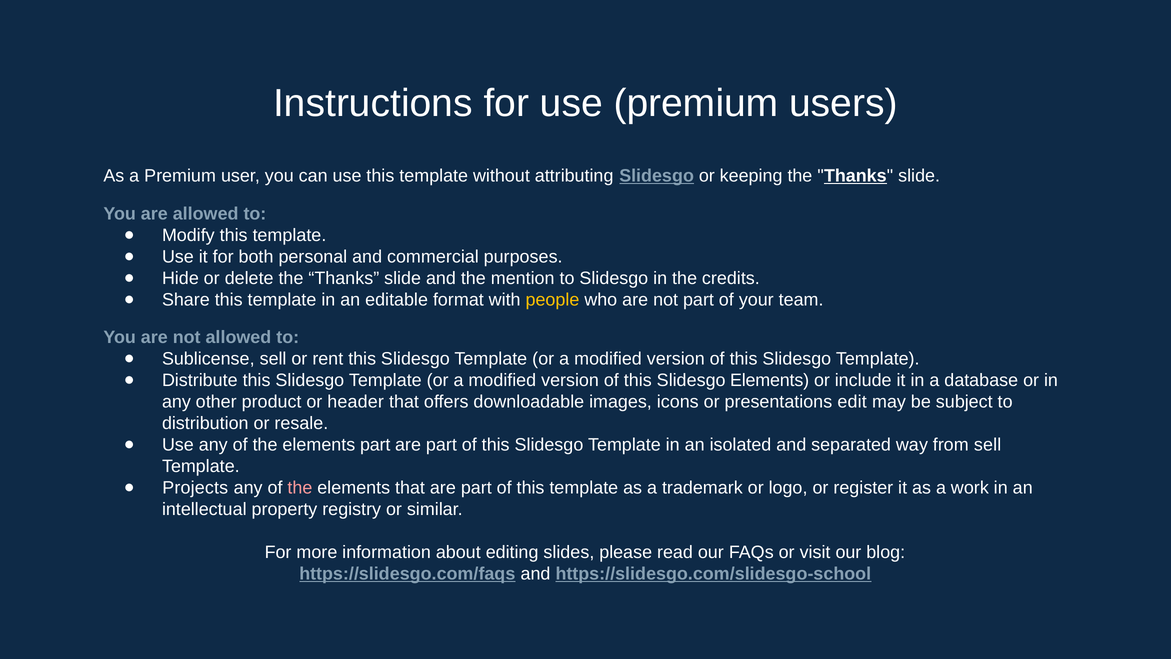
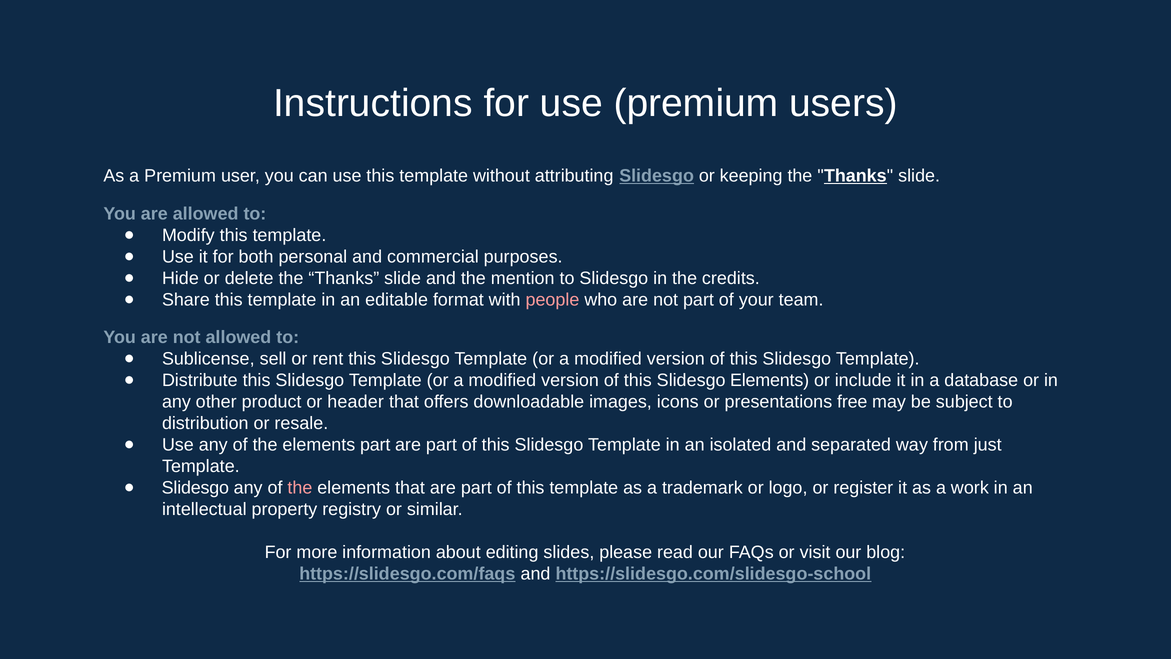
people colour: yellow -> pink
edit: edit -> free
from sell: sell -> just
Projects at (195, 488): Projects -> Slidesgo
